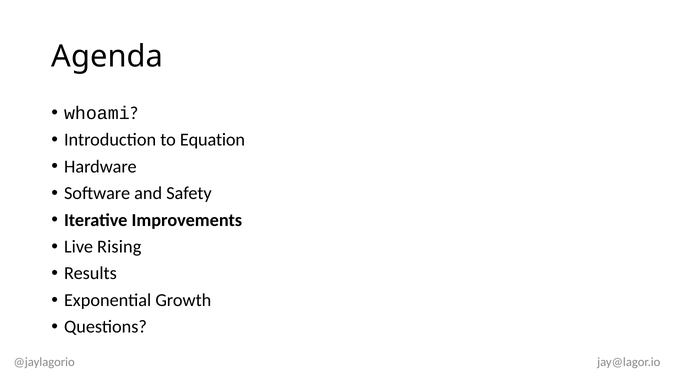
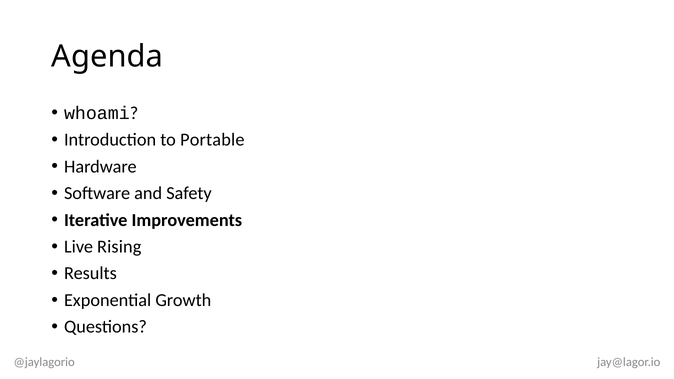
Equation: Equation -> Portable
